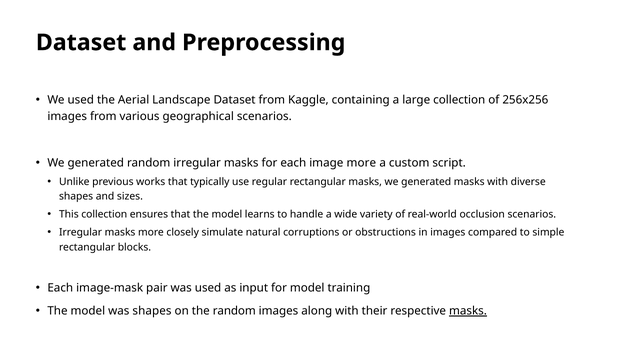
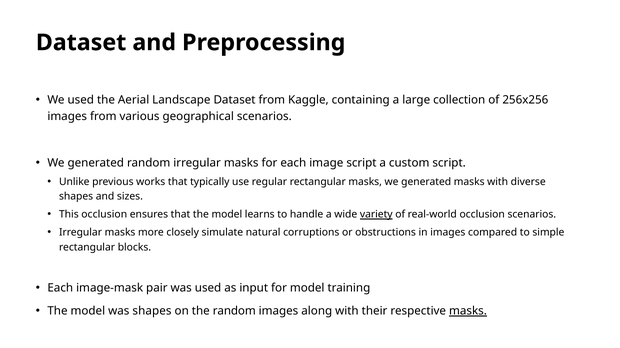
image more: more -> script
This collection: collection -> occlusion
variety underline: none -> present
